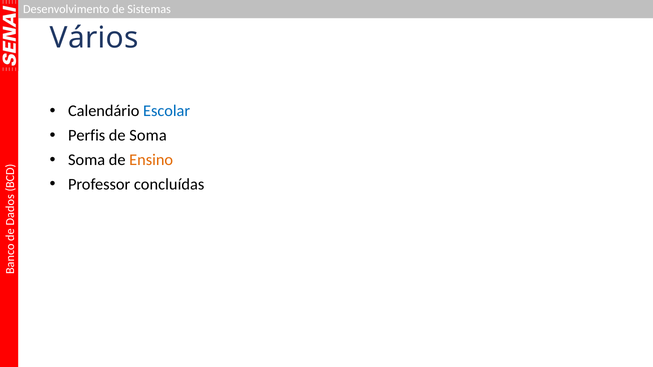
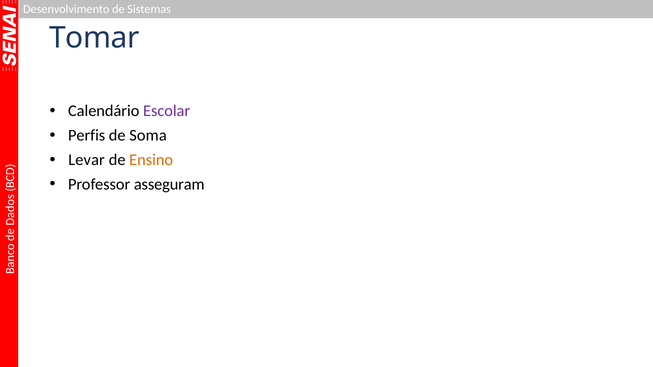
Vários: Vários -> Tomar
Escolar colour: blue -> purple
Soma at (87, 160): Soma -> Levar
concluídas: concluídas -> asseguram
